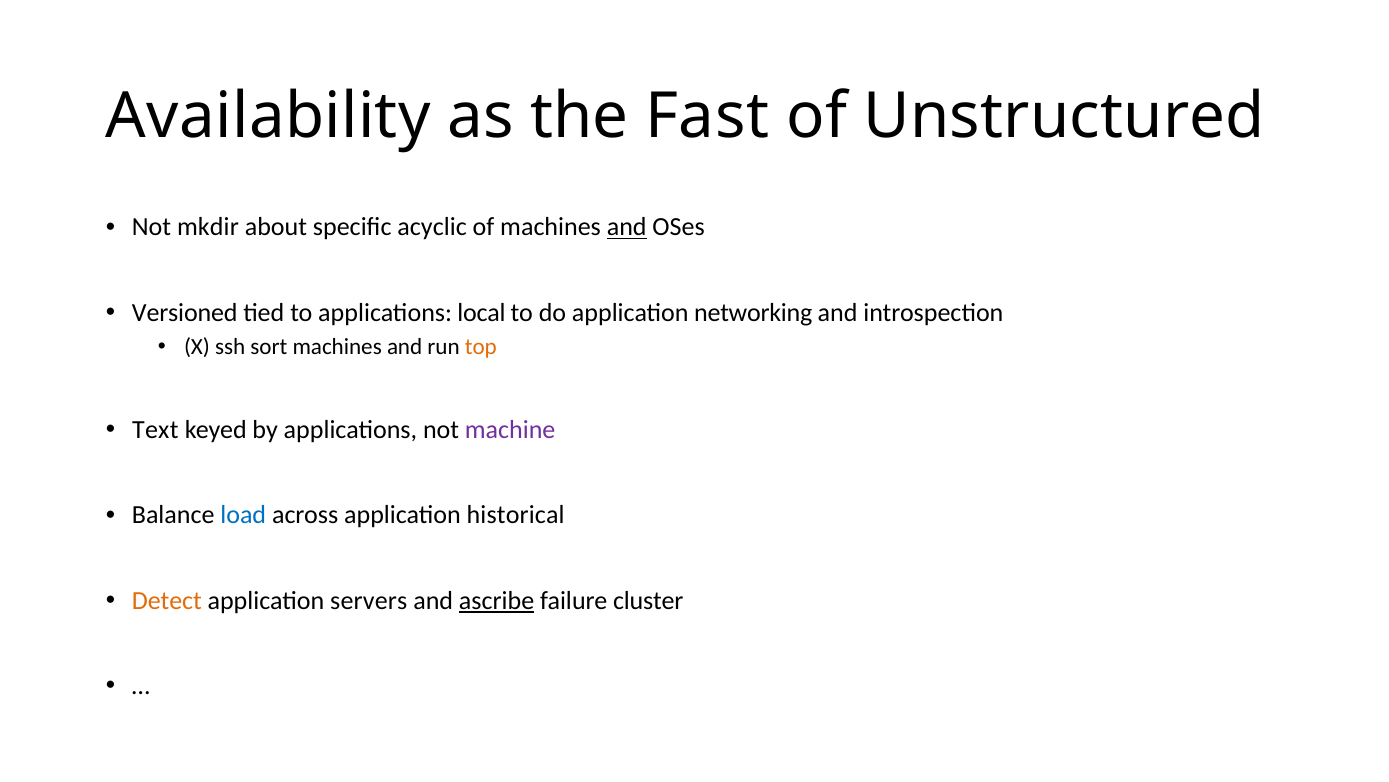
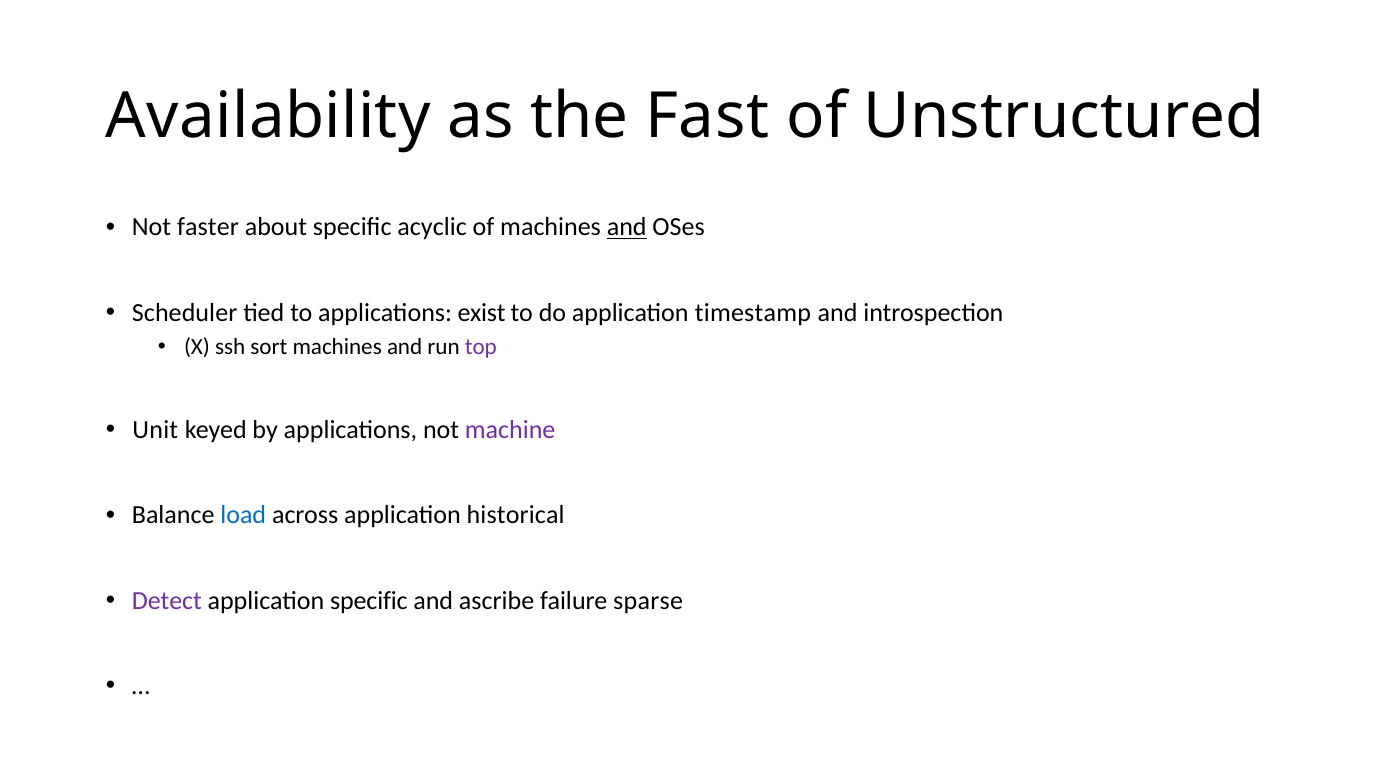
mkdir: mkdir -> faster
Versioned: Versioned -> Scheduler
local: local -> exist
networking: networking -> timestamp
top colour: orange -> purple
Text: Text -> Unit
Detect colour: orange -> purple
application servers: servers -> specific
ascribe underline: present -> none
cluster: cluster -> sparse
